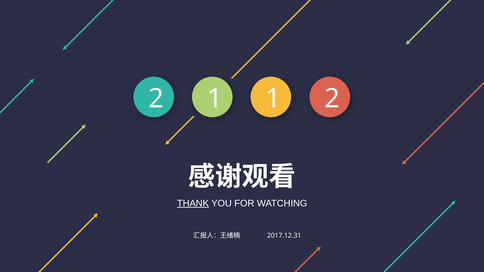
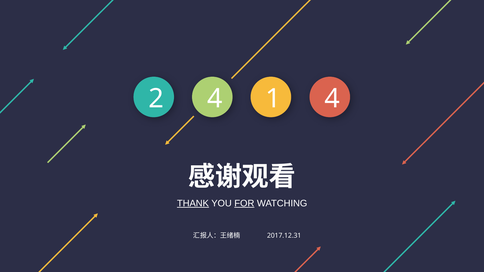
2 1: 1 -> 4
1 2: 2 -> 4
FOR underline: none -> present
